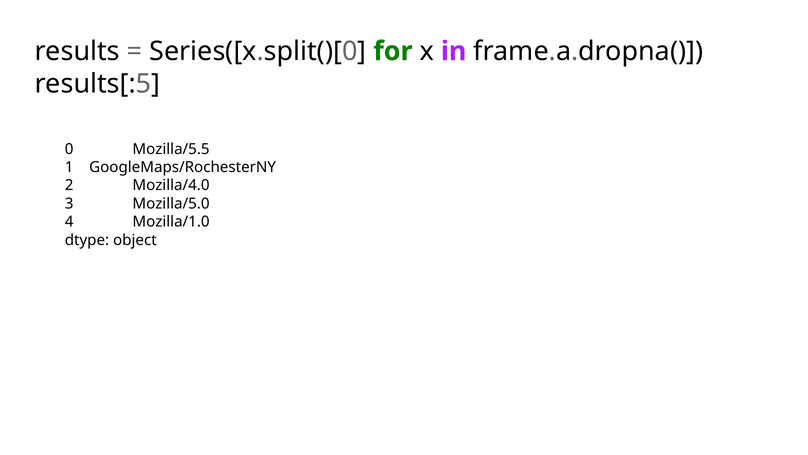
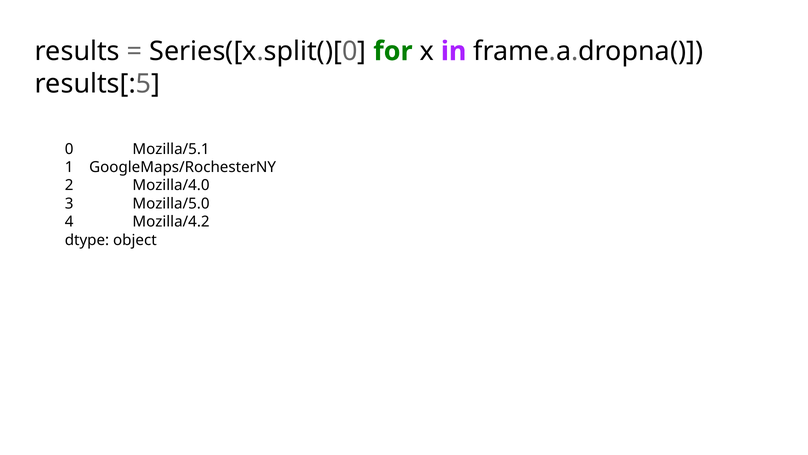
Mozilla/5.5: Mozilla/5.5 -> Mozilla/5.1
Mozilla/1.0: Mozilla/1.0 -> Mozilla/4.2
